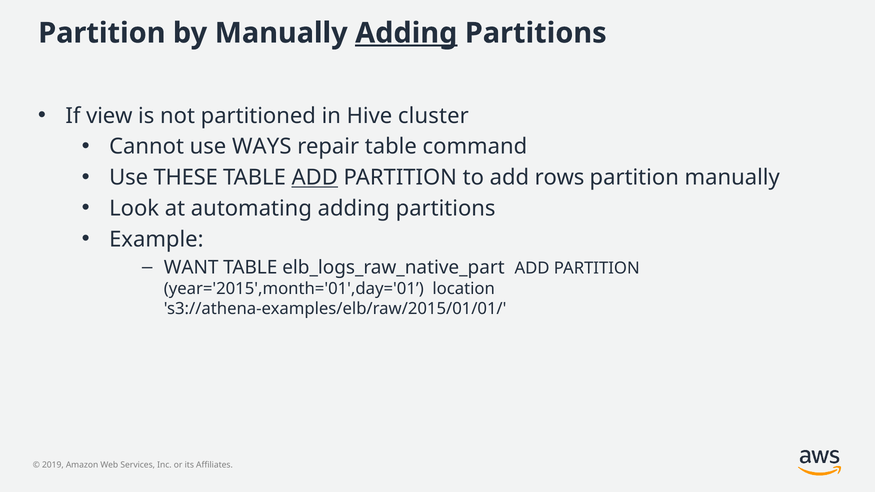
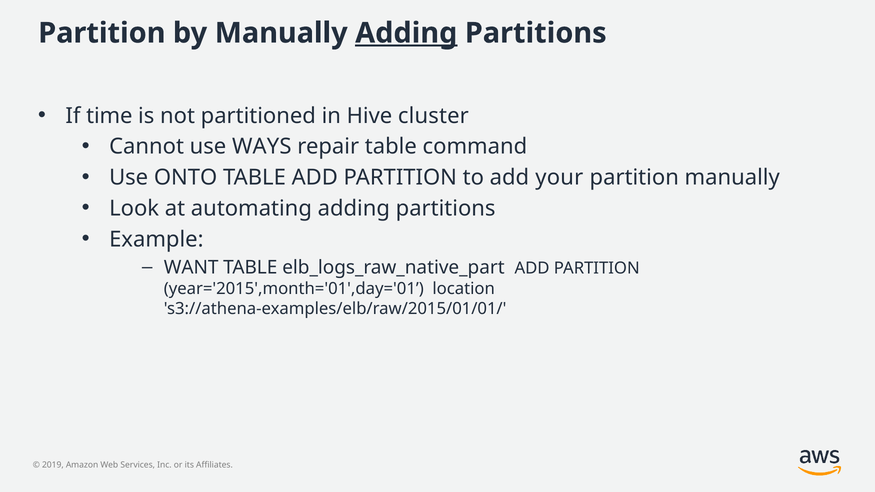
view: view -> time
THESE: THESE -> ONTO
ADD at (315, 178) underline: present -> none
rows: rows -> your
